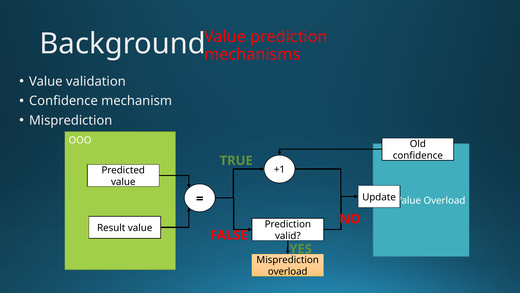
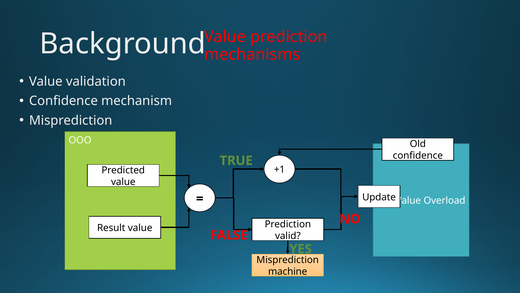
overload at (288, 271): overload -> machine
